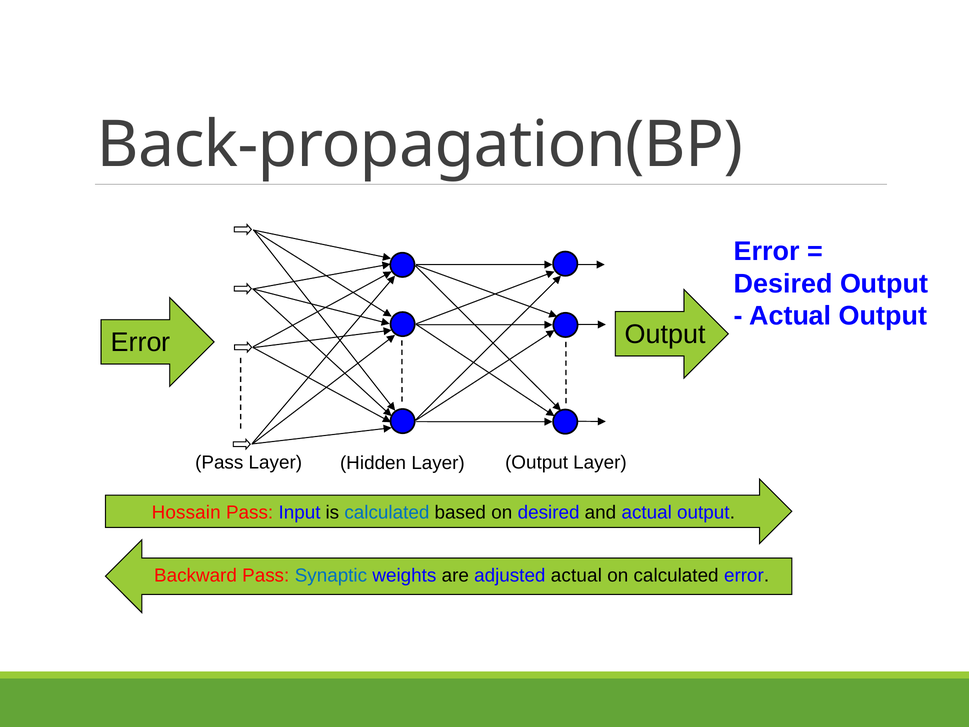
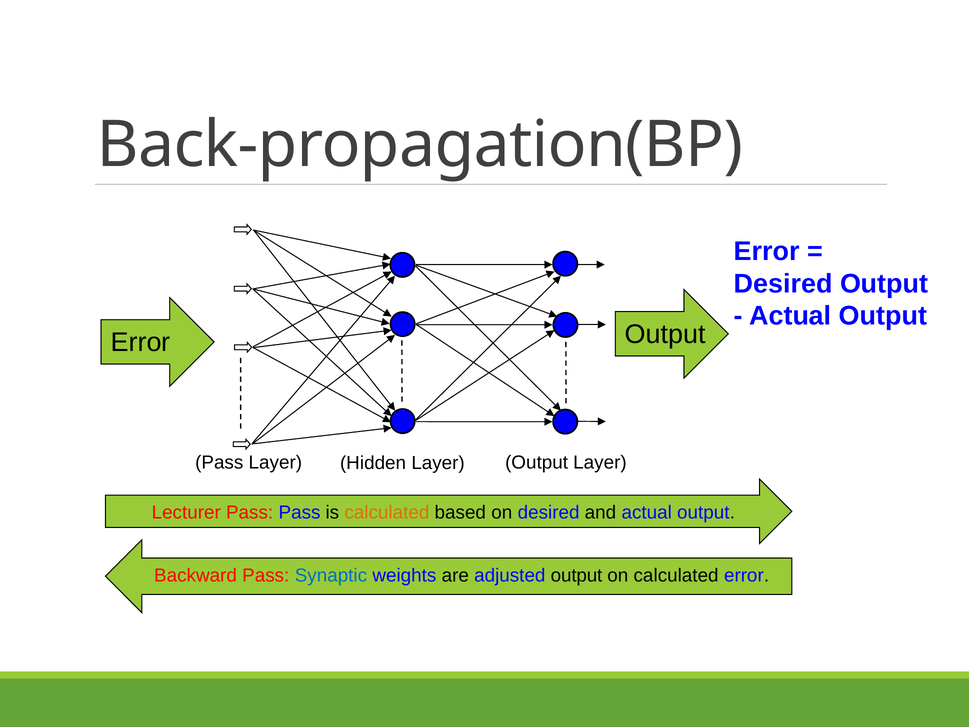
Hossain: Hossain -> Lecturer
Pass Input: Input -> Pass
calculated at (387, 512) colour: blue -> orange
adjusted actual: actual -> output
